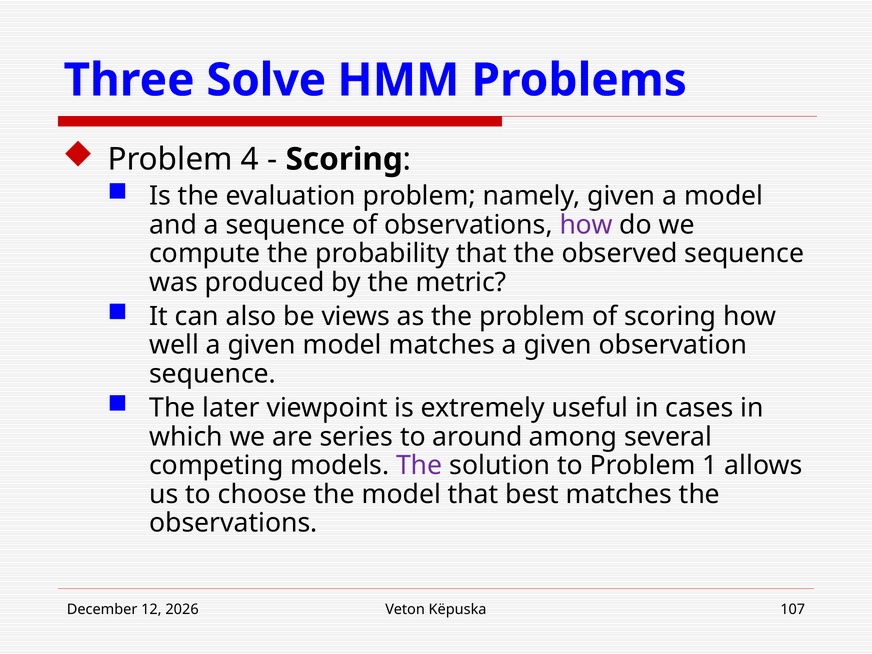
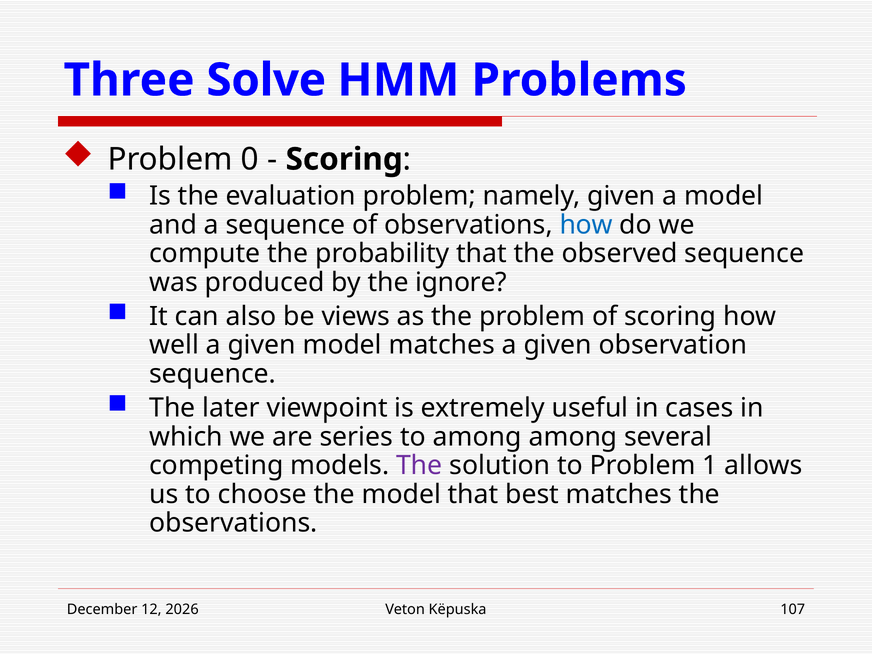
4: 4 -> 0
how at (586, 225) colour: purple -> blue
metric: metric -> ignore
to around: around -> among
